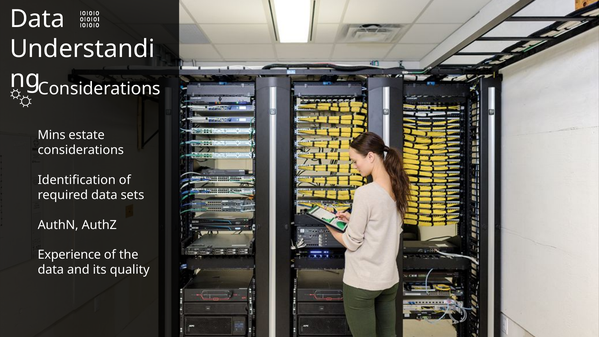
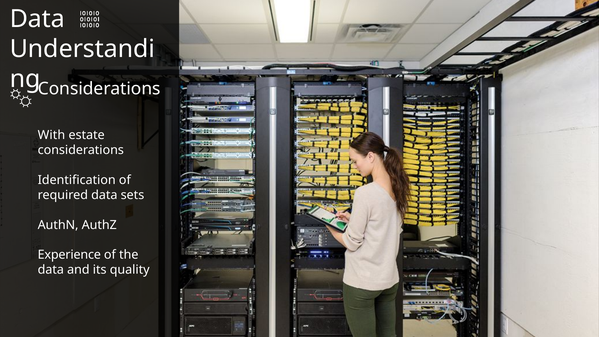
Mins: Mins -> With
